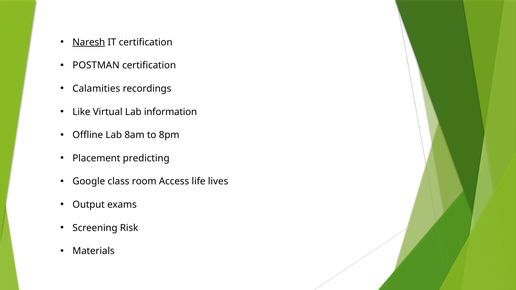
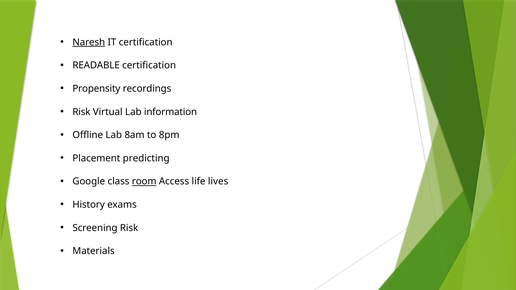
POSTMAN: POSTMAN -> READABLE
Calamities: Calamities -> Propensity
Like at (81, 112): Like -> Risk
room underline: none -> present
Output: Output -> History
